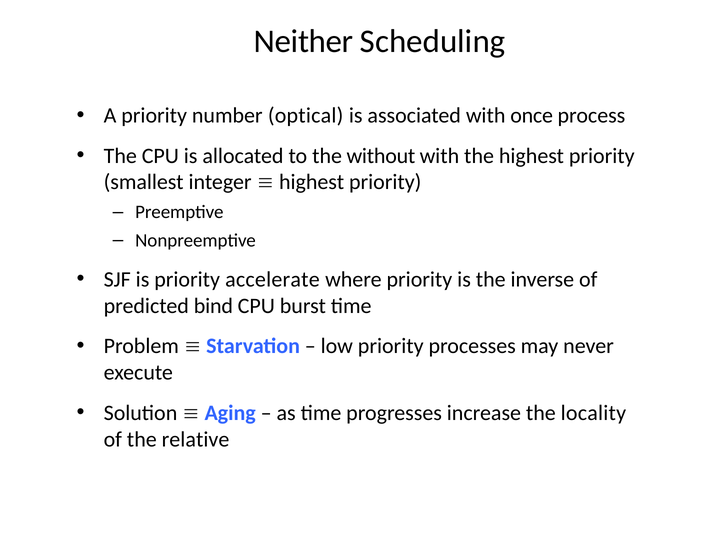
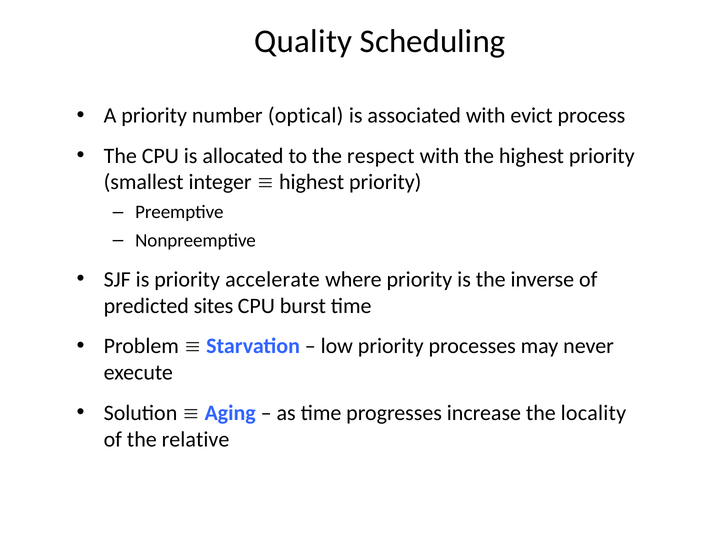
Neither: Neither -> Quality
once: once -> evict
without: without -> respect
bind: bind -> sites
